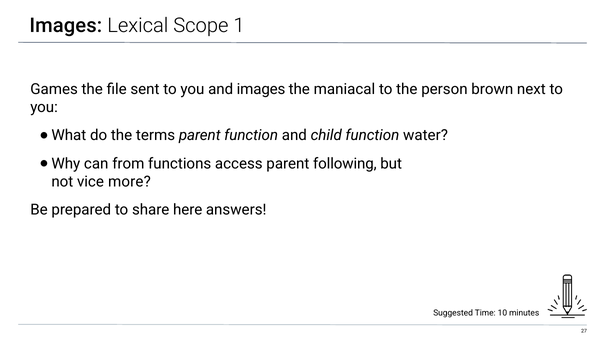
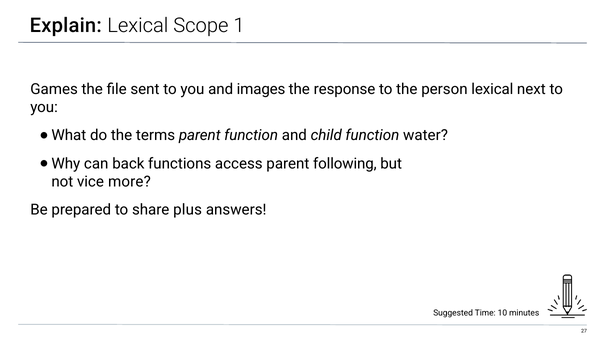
Images at (66, 26): Images -> Explain
maniacal: maniacal -> response
person brown: brown -> lexical
from: from -> back
here: here -> plus
